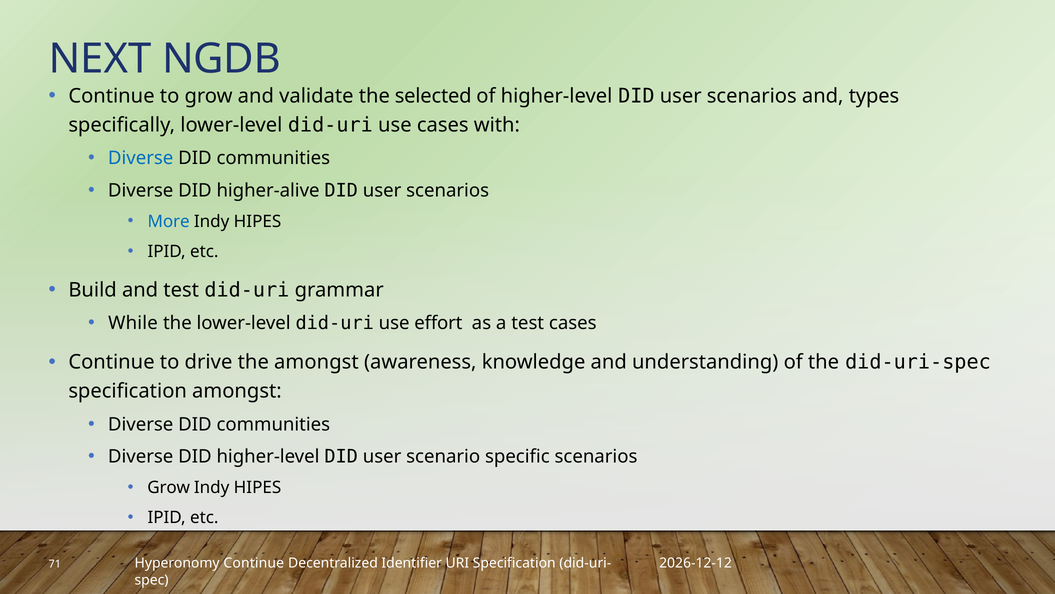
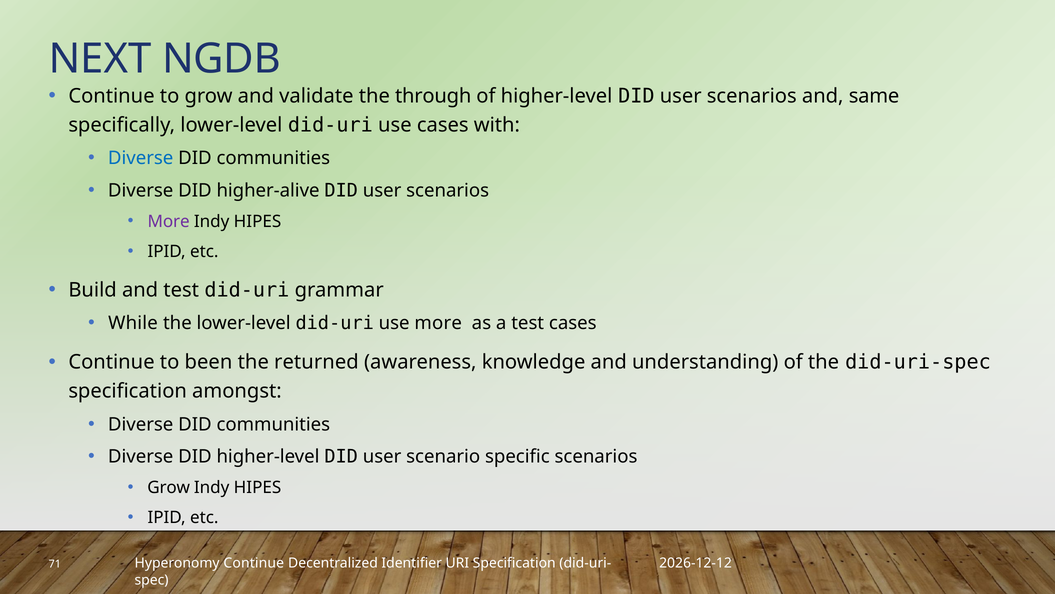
selected: selected -> through
types: types -> same
More at (169, 221) colour: blue -> purple
use effort: effort -> more
drive: drive -> been
the amongst: amongst -> returned
